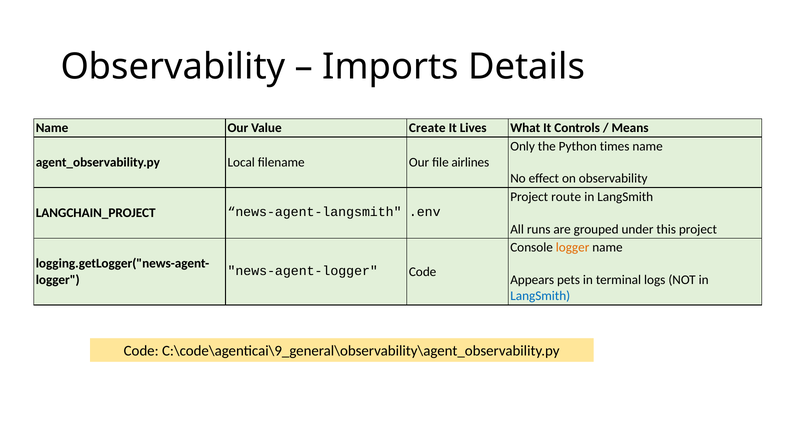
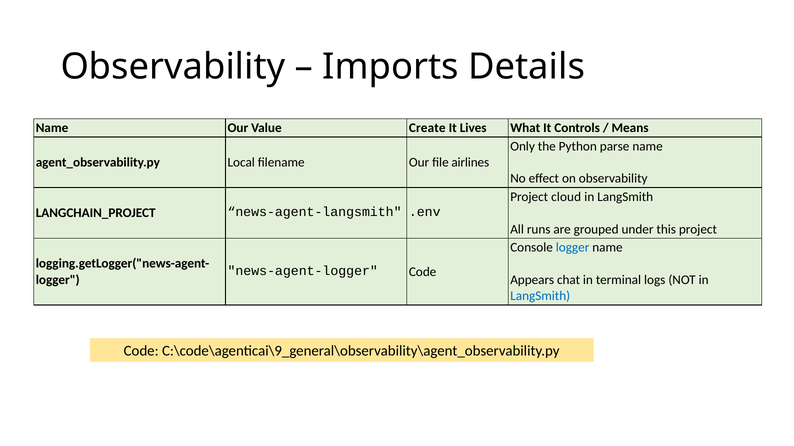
times: times -> parse
route: route -> cloud
logger at (573, 248) colour: orange -> blue
pets: pets -> chat
